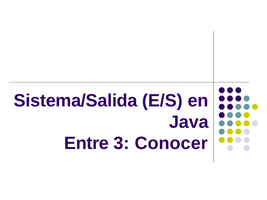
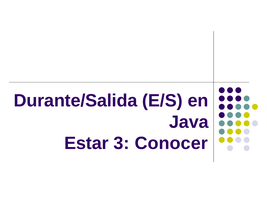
Sistema/Salida: Sistema/Salida -> Durante/Salida
Entre: Entre -> Estar
